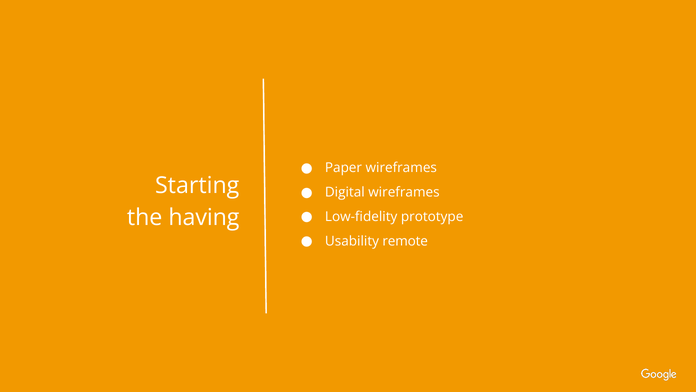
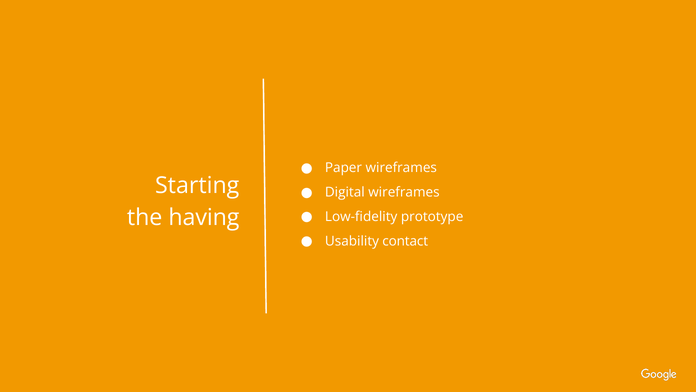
remote: remote -> contact
